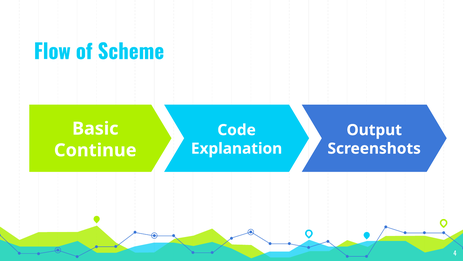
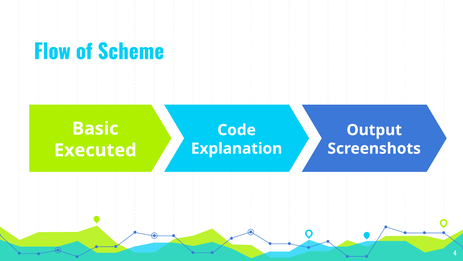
Continue: Continue -> Executed
